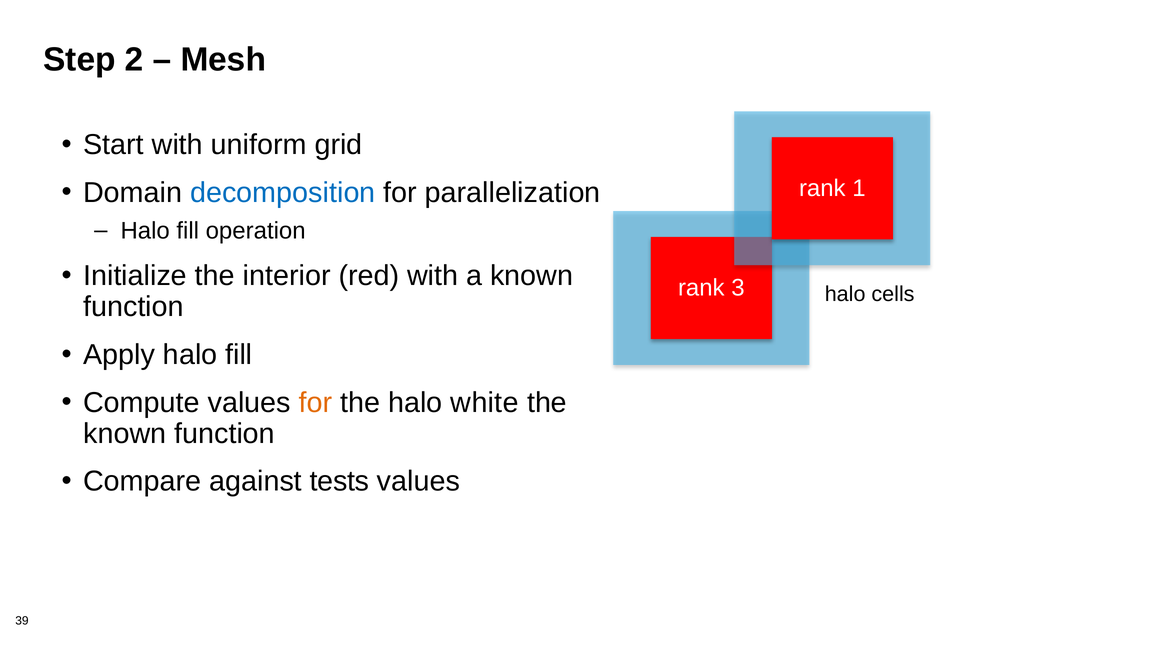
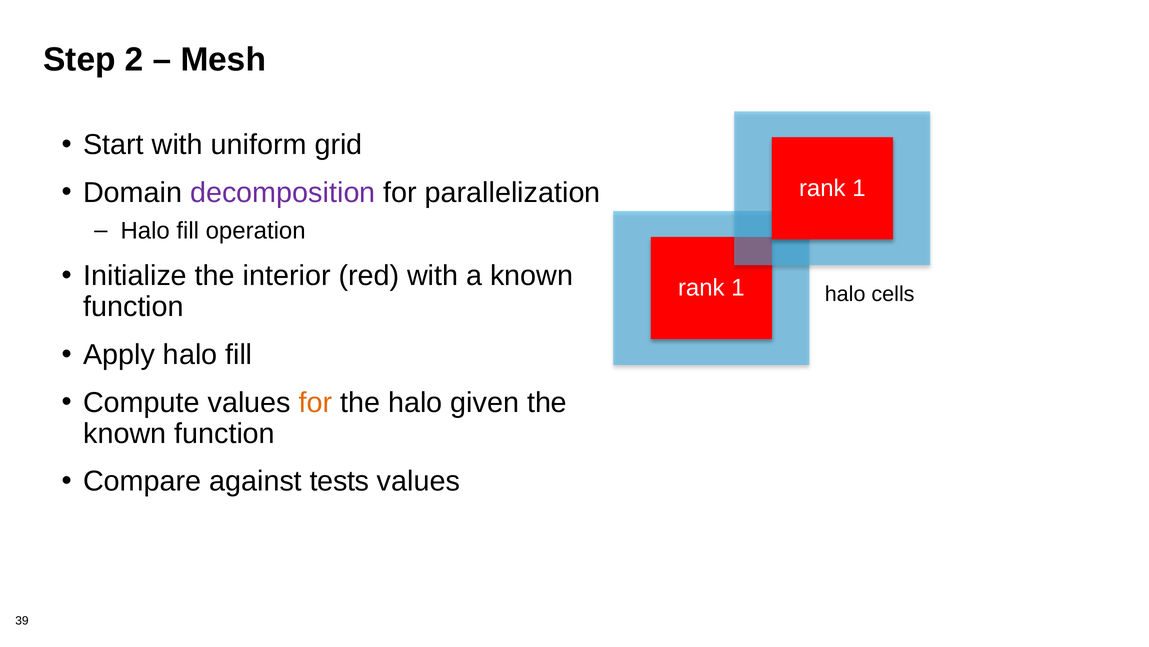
decomposition colour: blue -> purple
3 at (738, 288): 3 -> 1
white: white -> given
